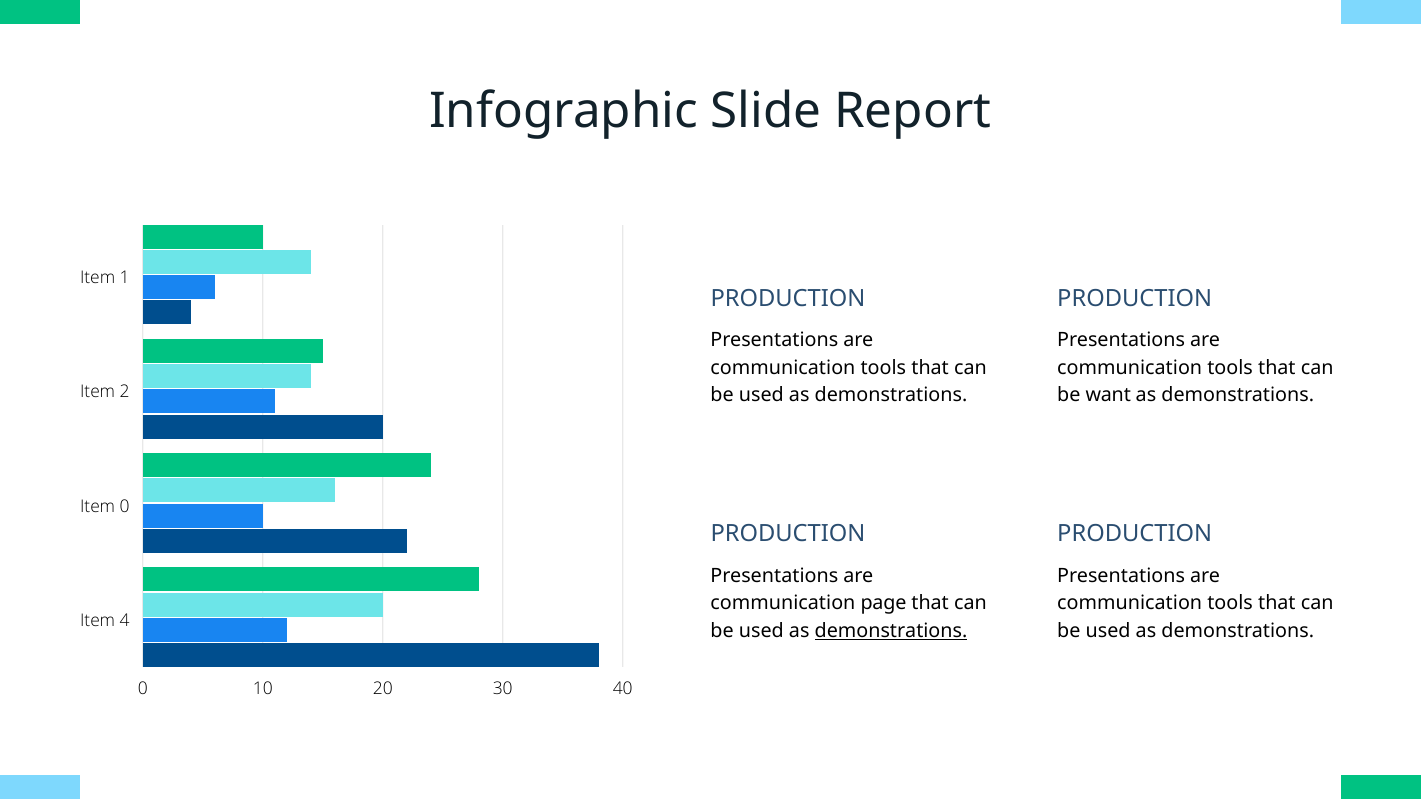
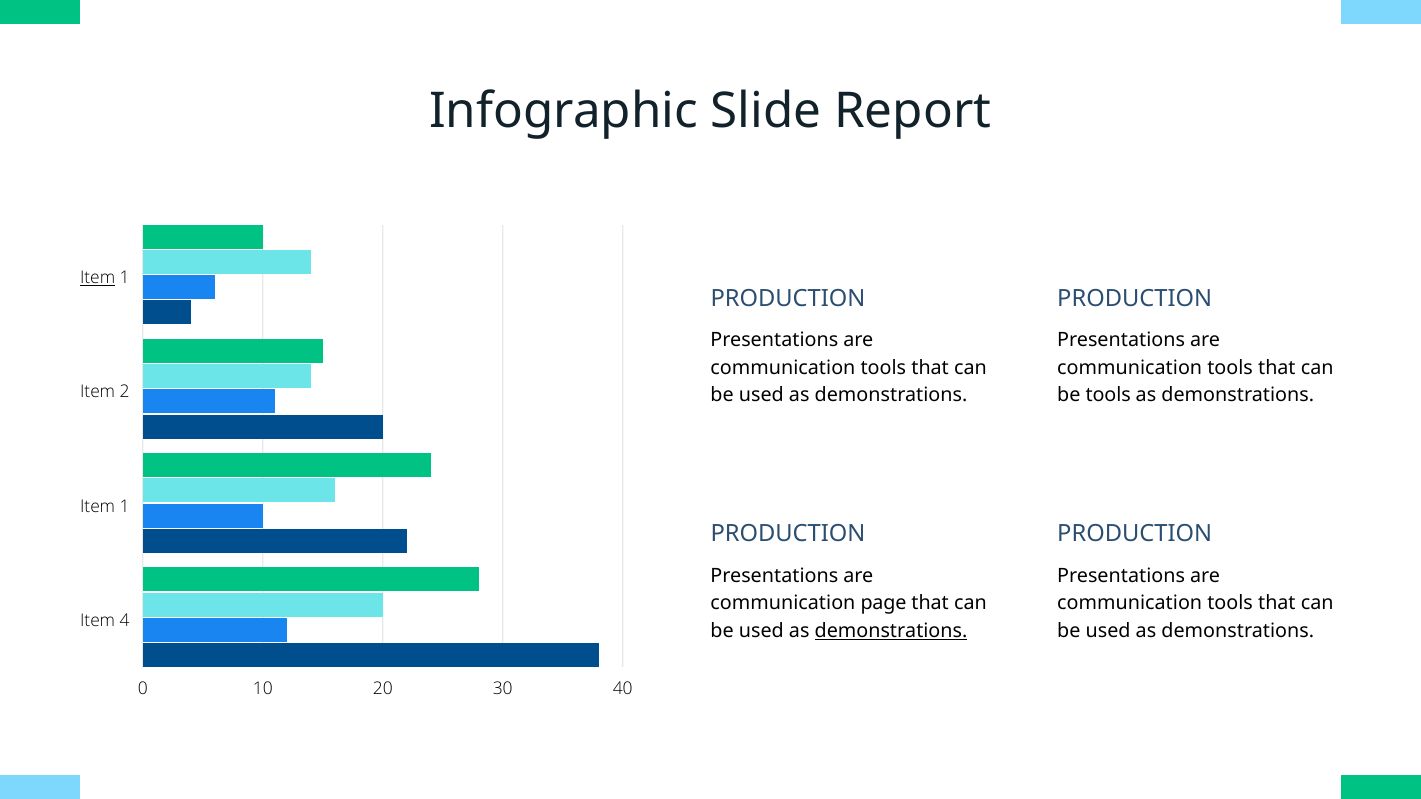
Item at (98, 278) underline: none -> present
be want: want -> tools
0 at (125, 506): 0 -> 1
